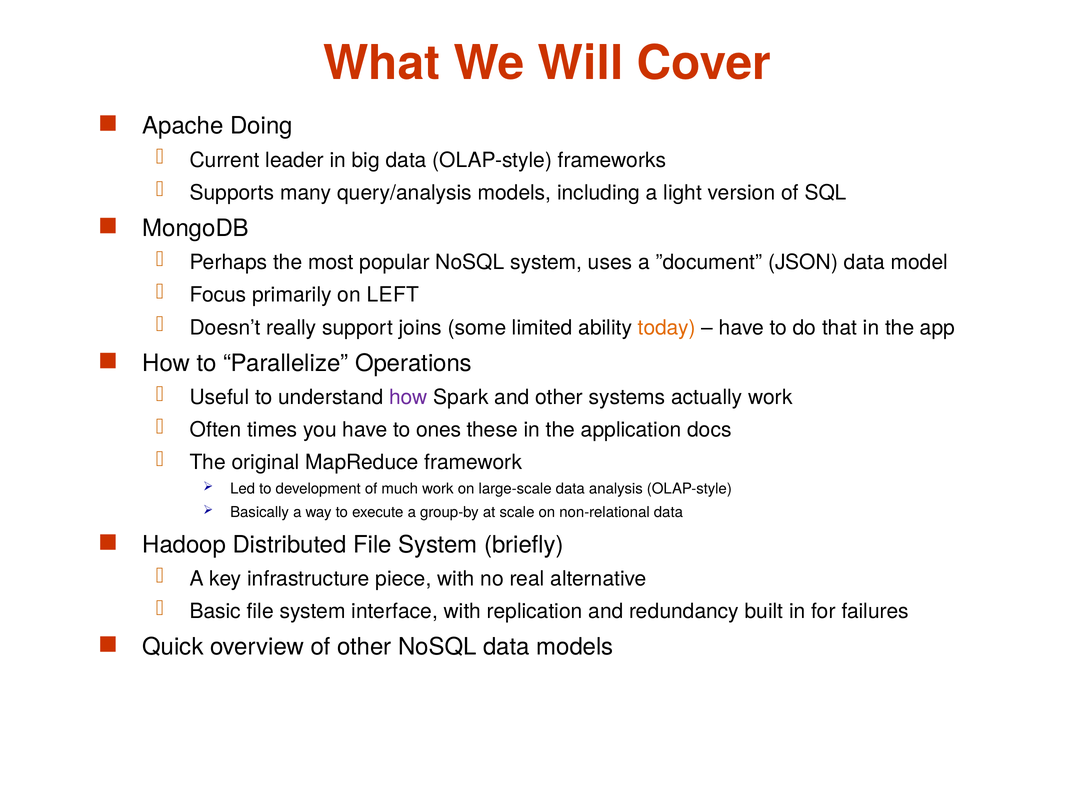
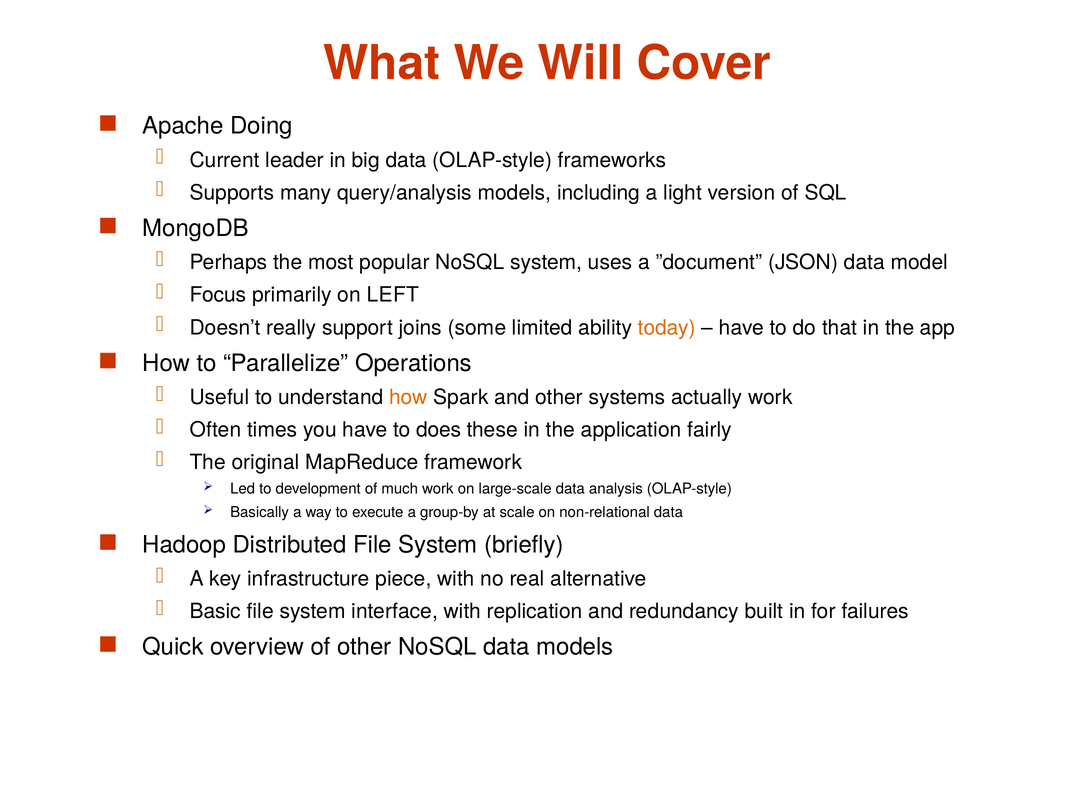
how at (408, 397) colour: purple -> orange
ones: ones -> does
docs: docs -> fairly
